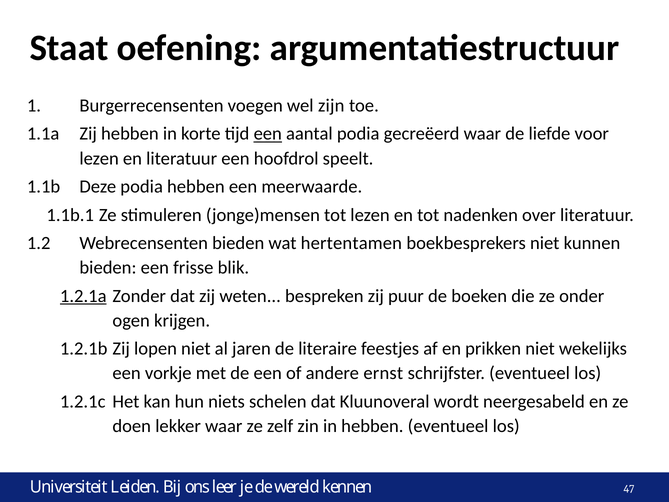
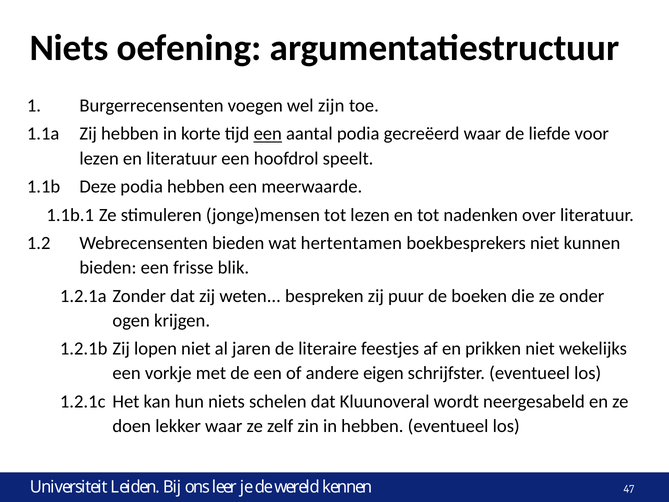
Staat at (69, 48): Staat -> Niets
1.2.1a underline: present -> none
ernst: ernst -> eigen
